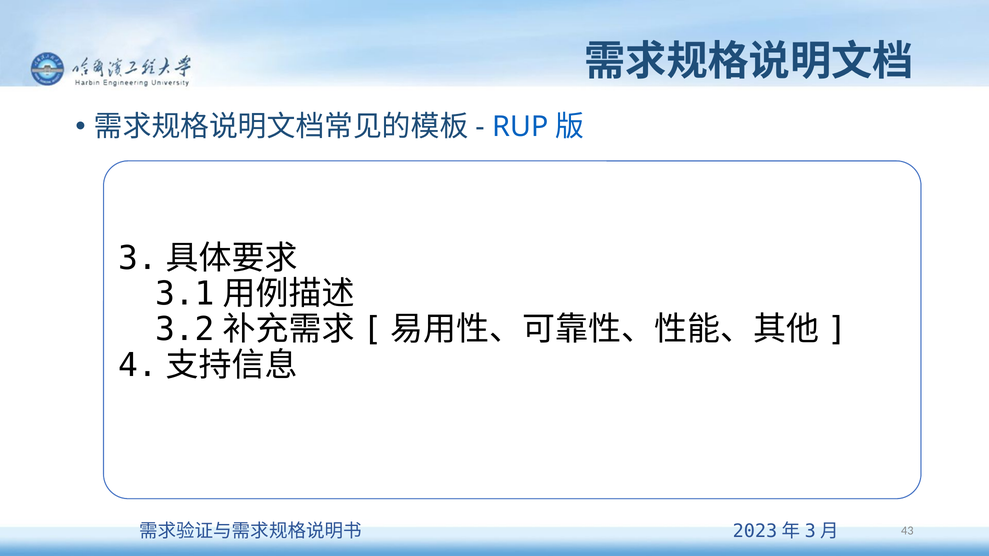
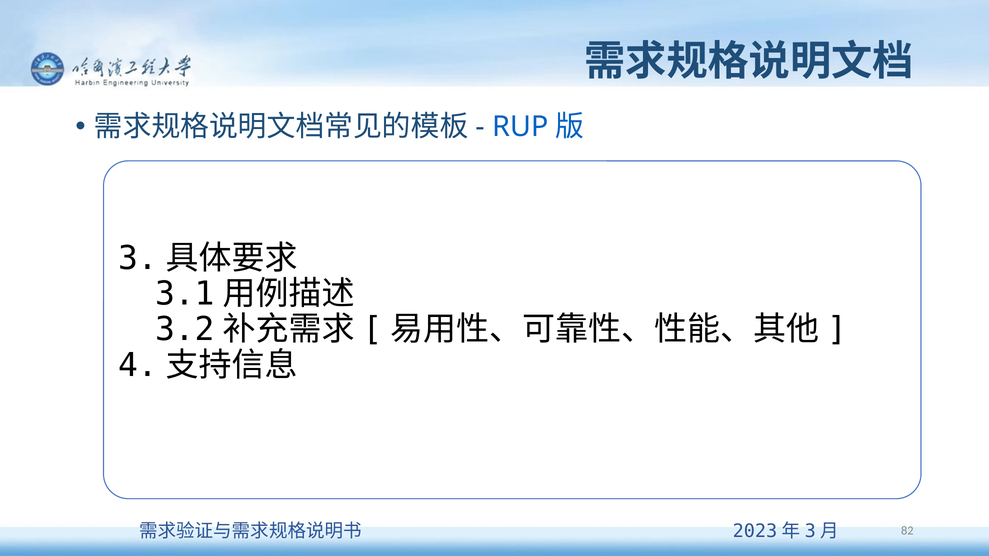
43: 43 -> 82
